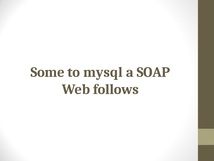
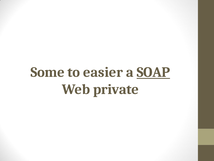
mysql: mysql -> easier
SOAP underline: none -> present
follows: follows -> private
